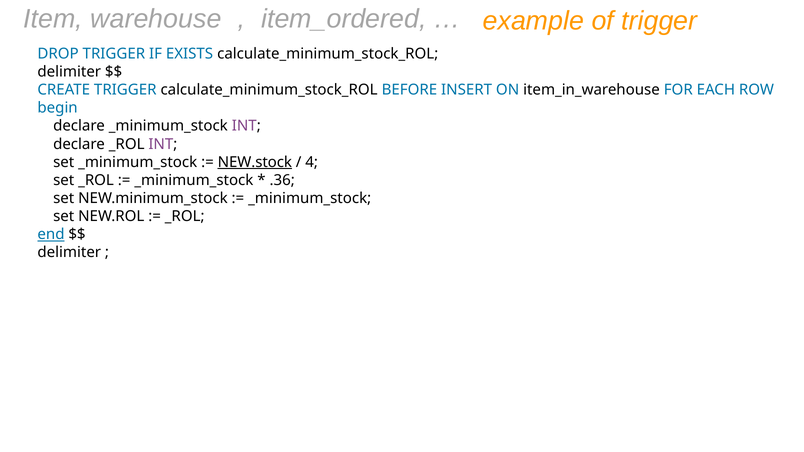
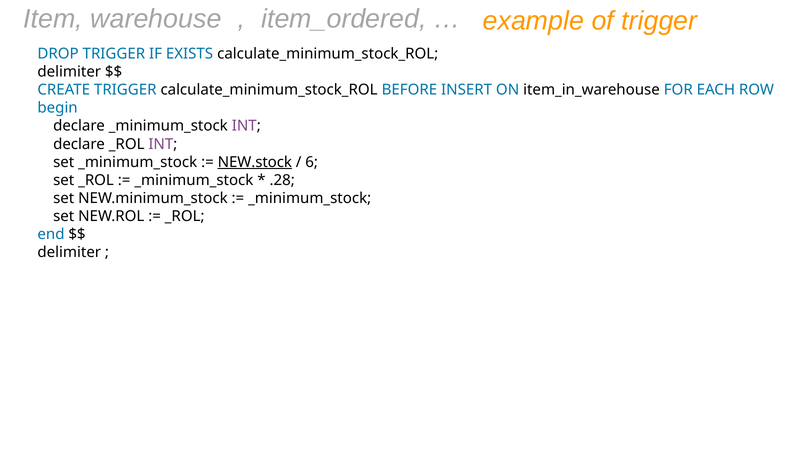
4: 4 -> 6
.36: .36 -> .28
end underline: present -> none
